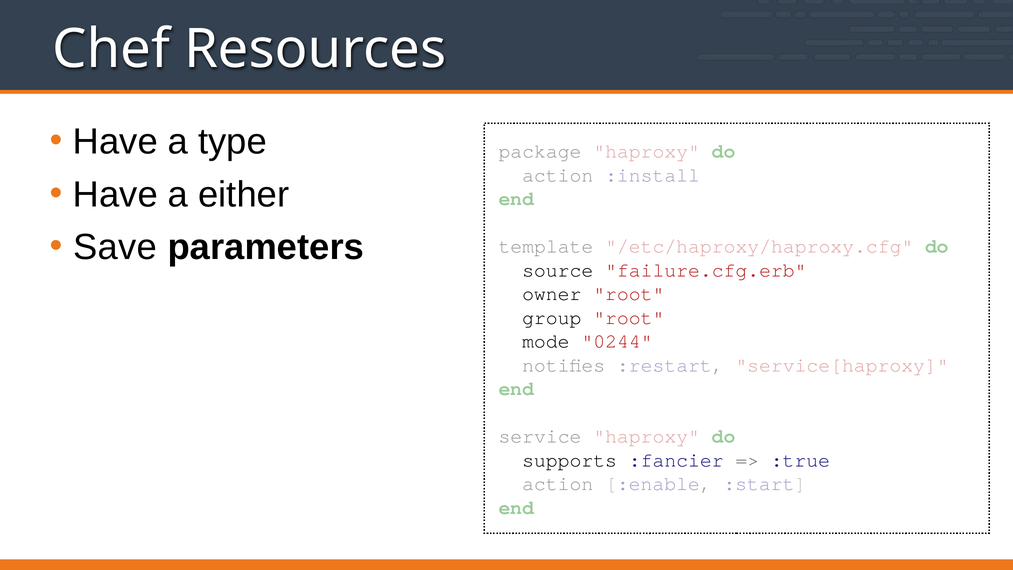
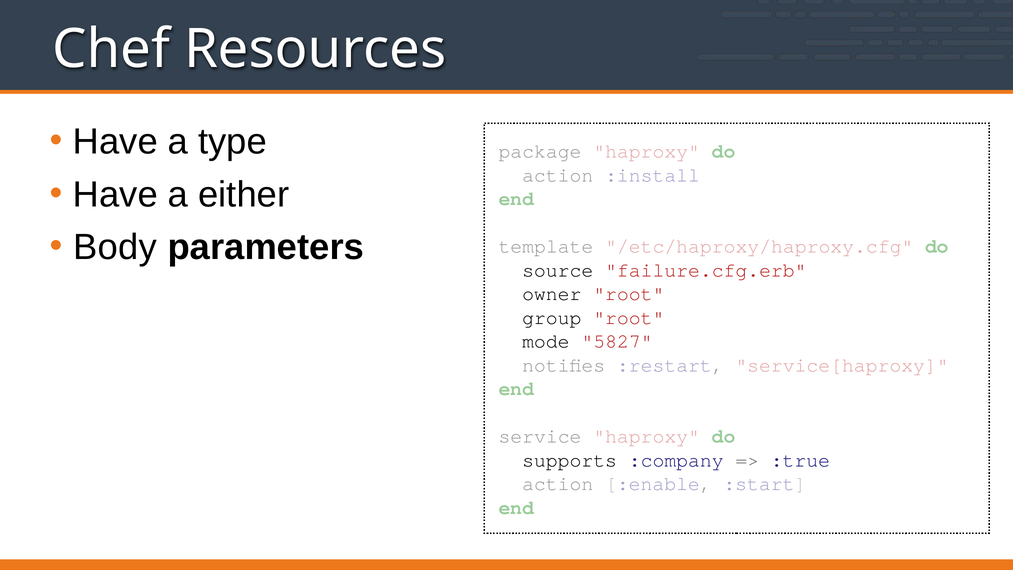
Save: Save -> Body
0244: 0244 -> 5827
:fancier: :fancier -> :company
